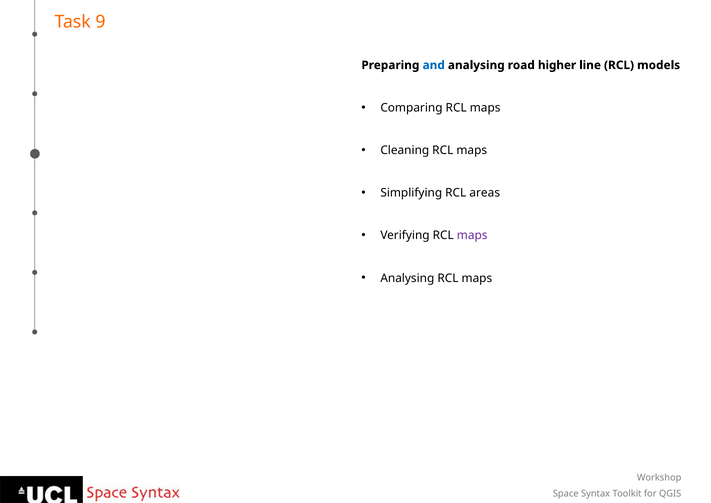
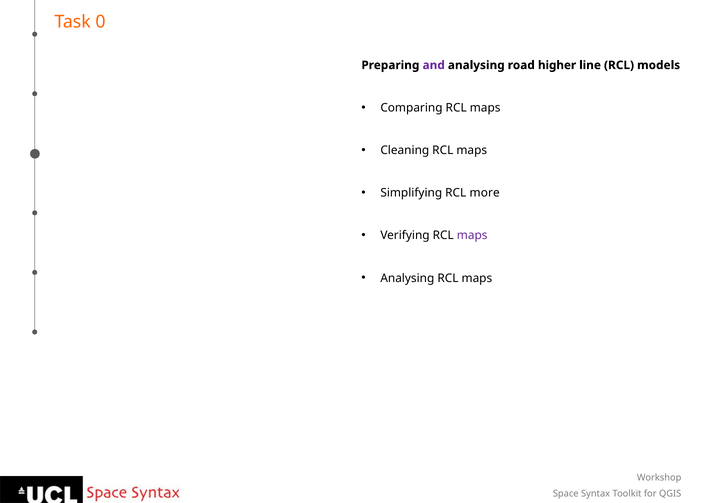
9: 9 -> 0
and colour: blue -> purple
areas: areas -> more
